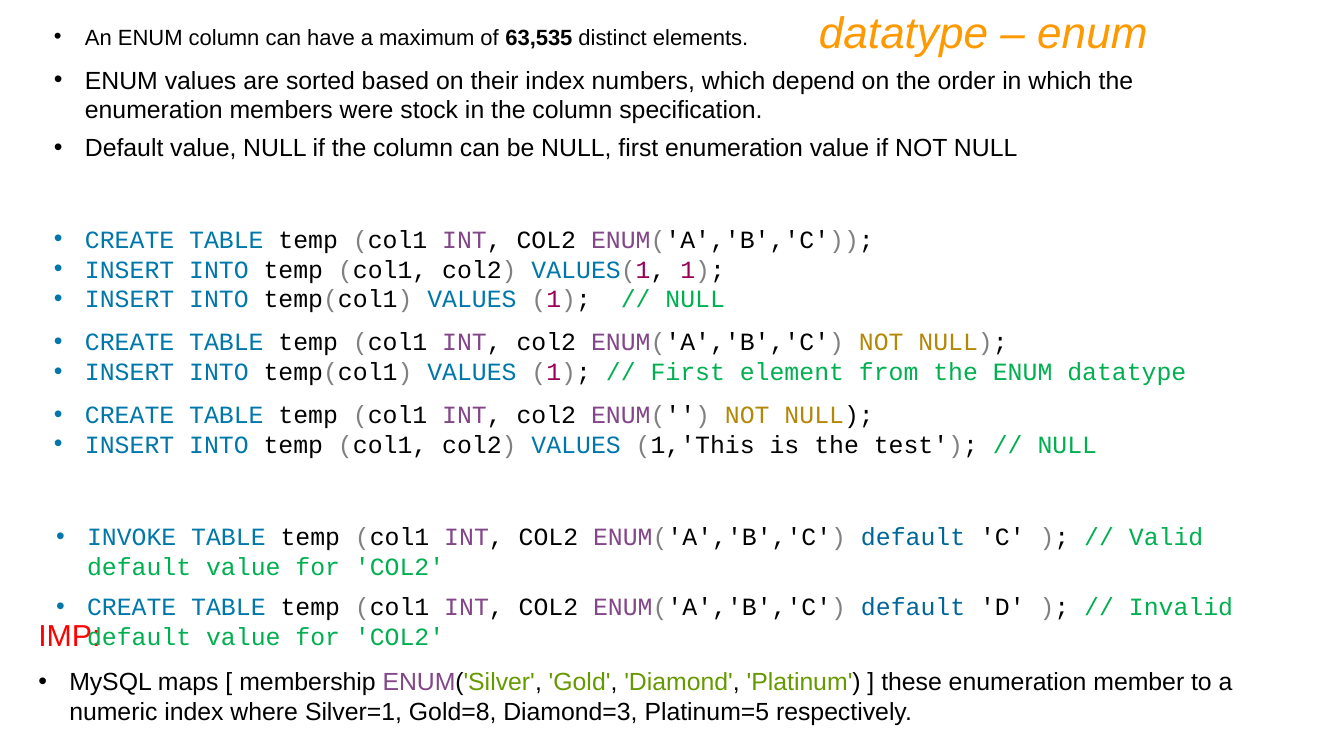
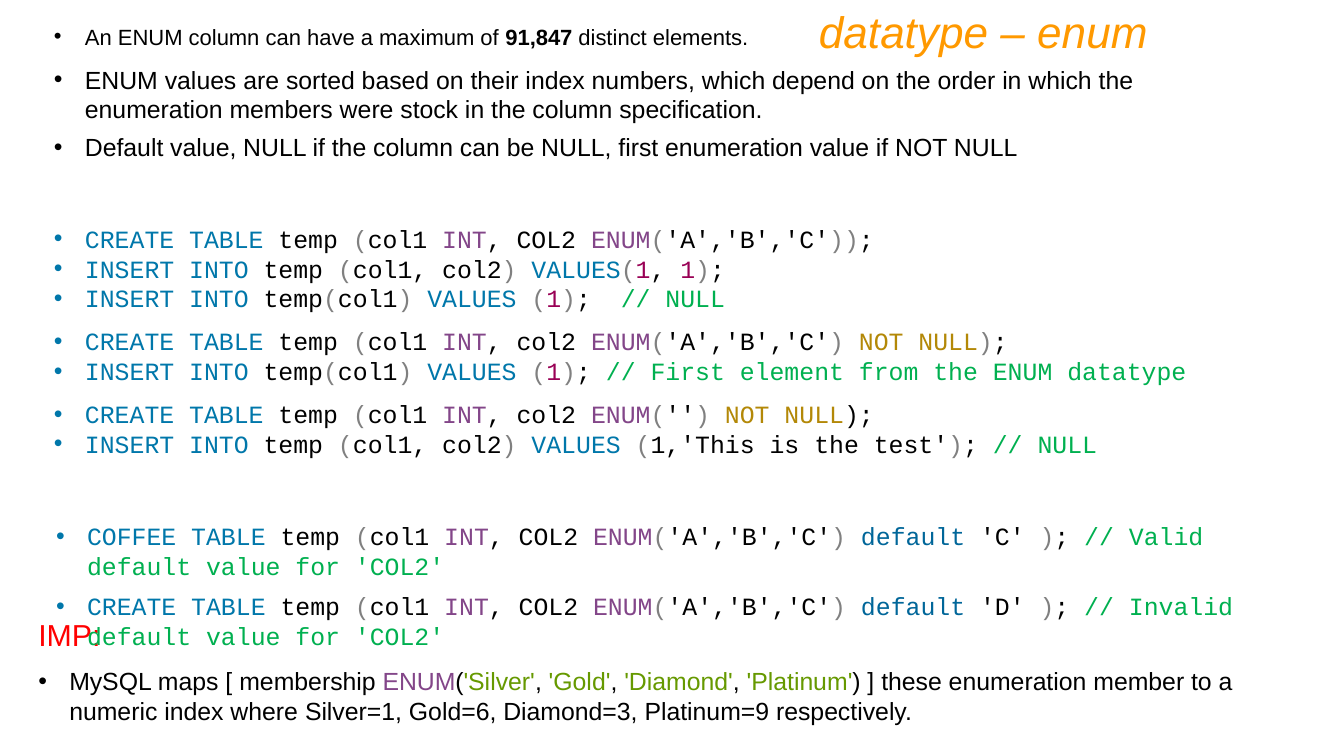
63,535: 63,535 -> 91,847
INVOKE: INVOKE -> COFFEE
Gold=8: Gold=8 -> Gold=6
Platinum=5: Platinum=5 -> Platinum=9
